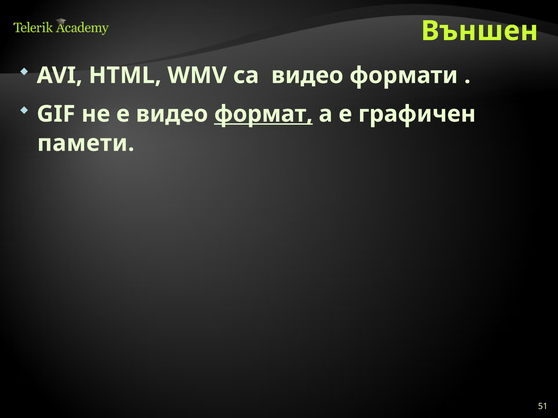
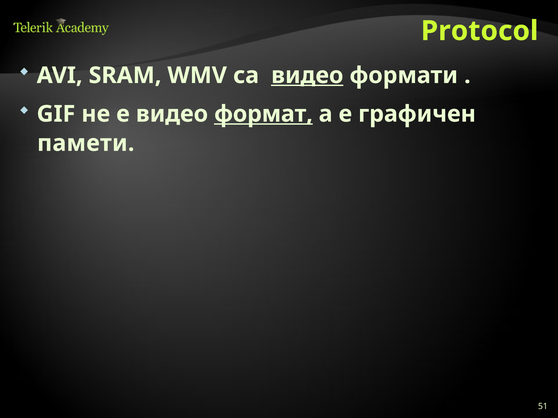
Външен: Външен -> Protocol
HTML: HTML -> SRAM
видео at (307, 76) underline: none -> present
